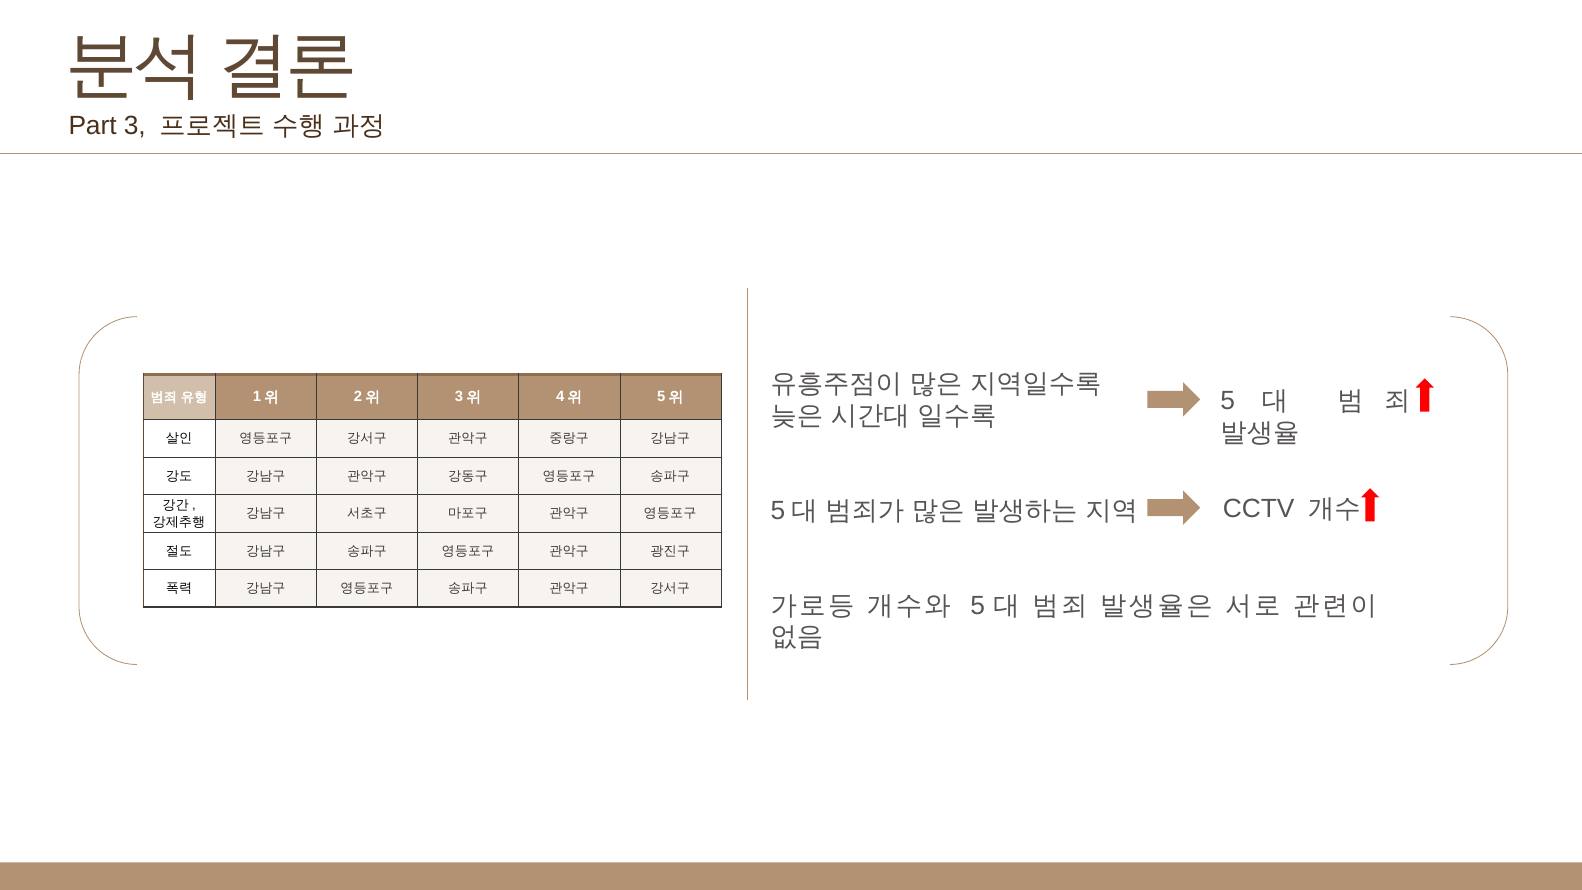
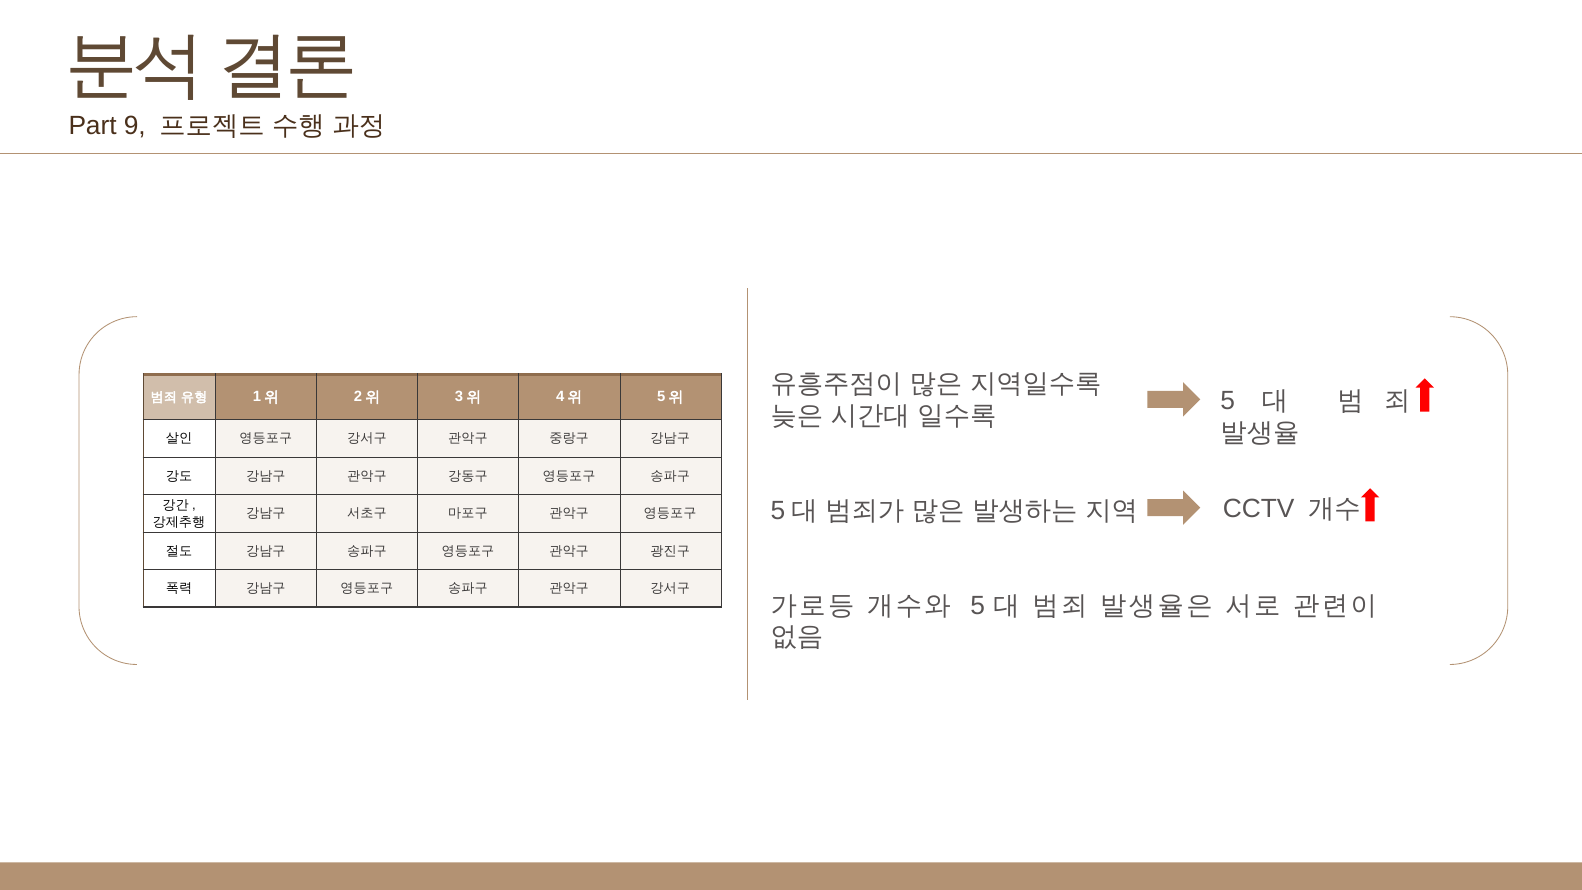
3: 3 -> 9
